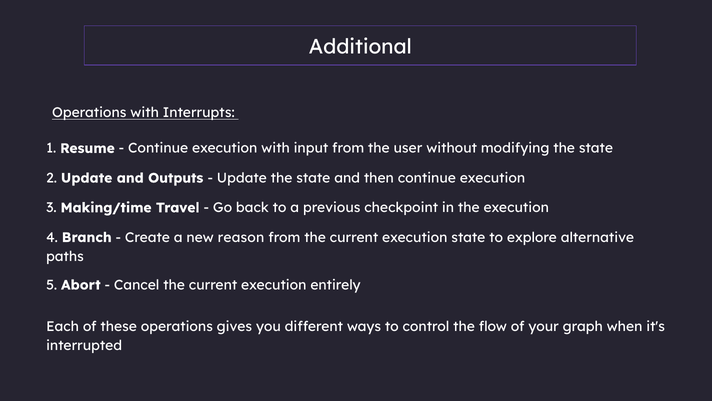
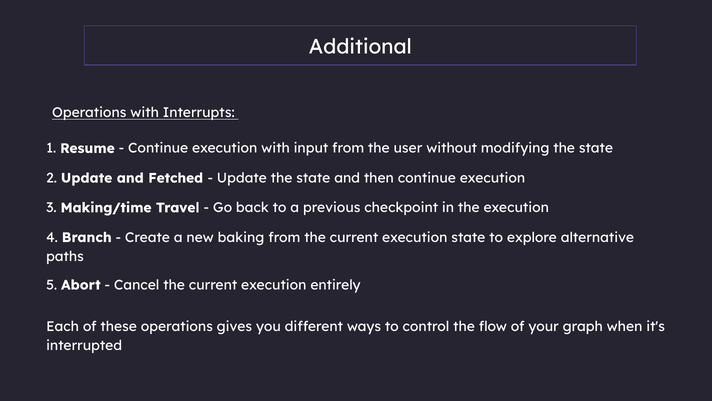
Outputs: Outputs -> Fetched
reason: reason -> baking
